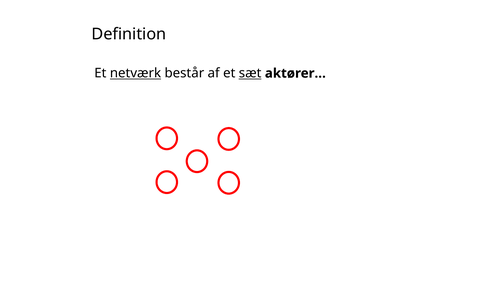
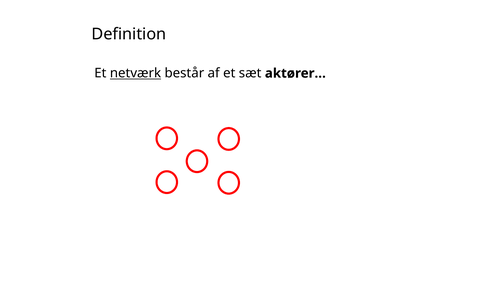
sæt underline: present -> none
